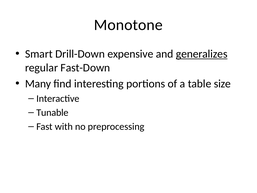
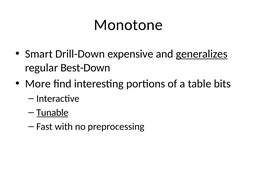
Fast-Down: Fast-Down -> Best-Down
Many: Many -> More
size: size -> bits
Tunable underline: none -> present
